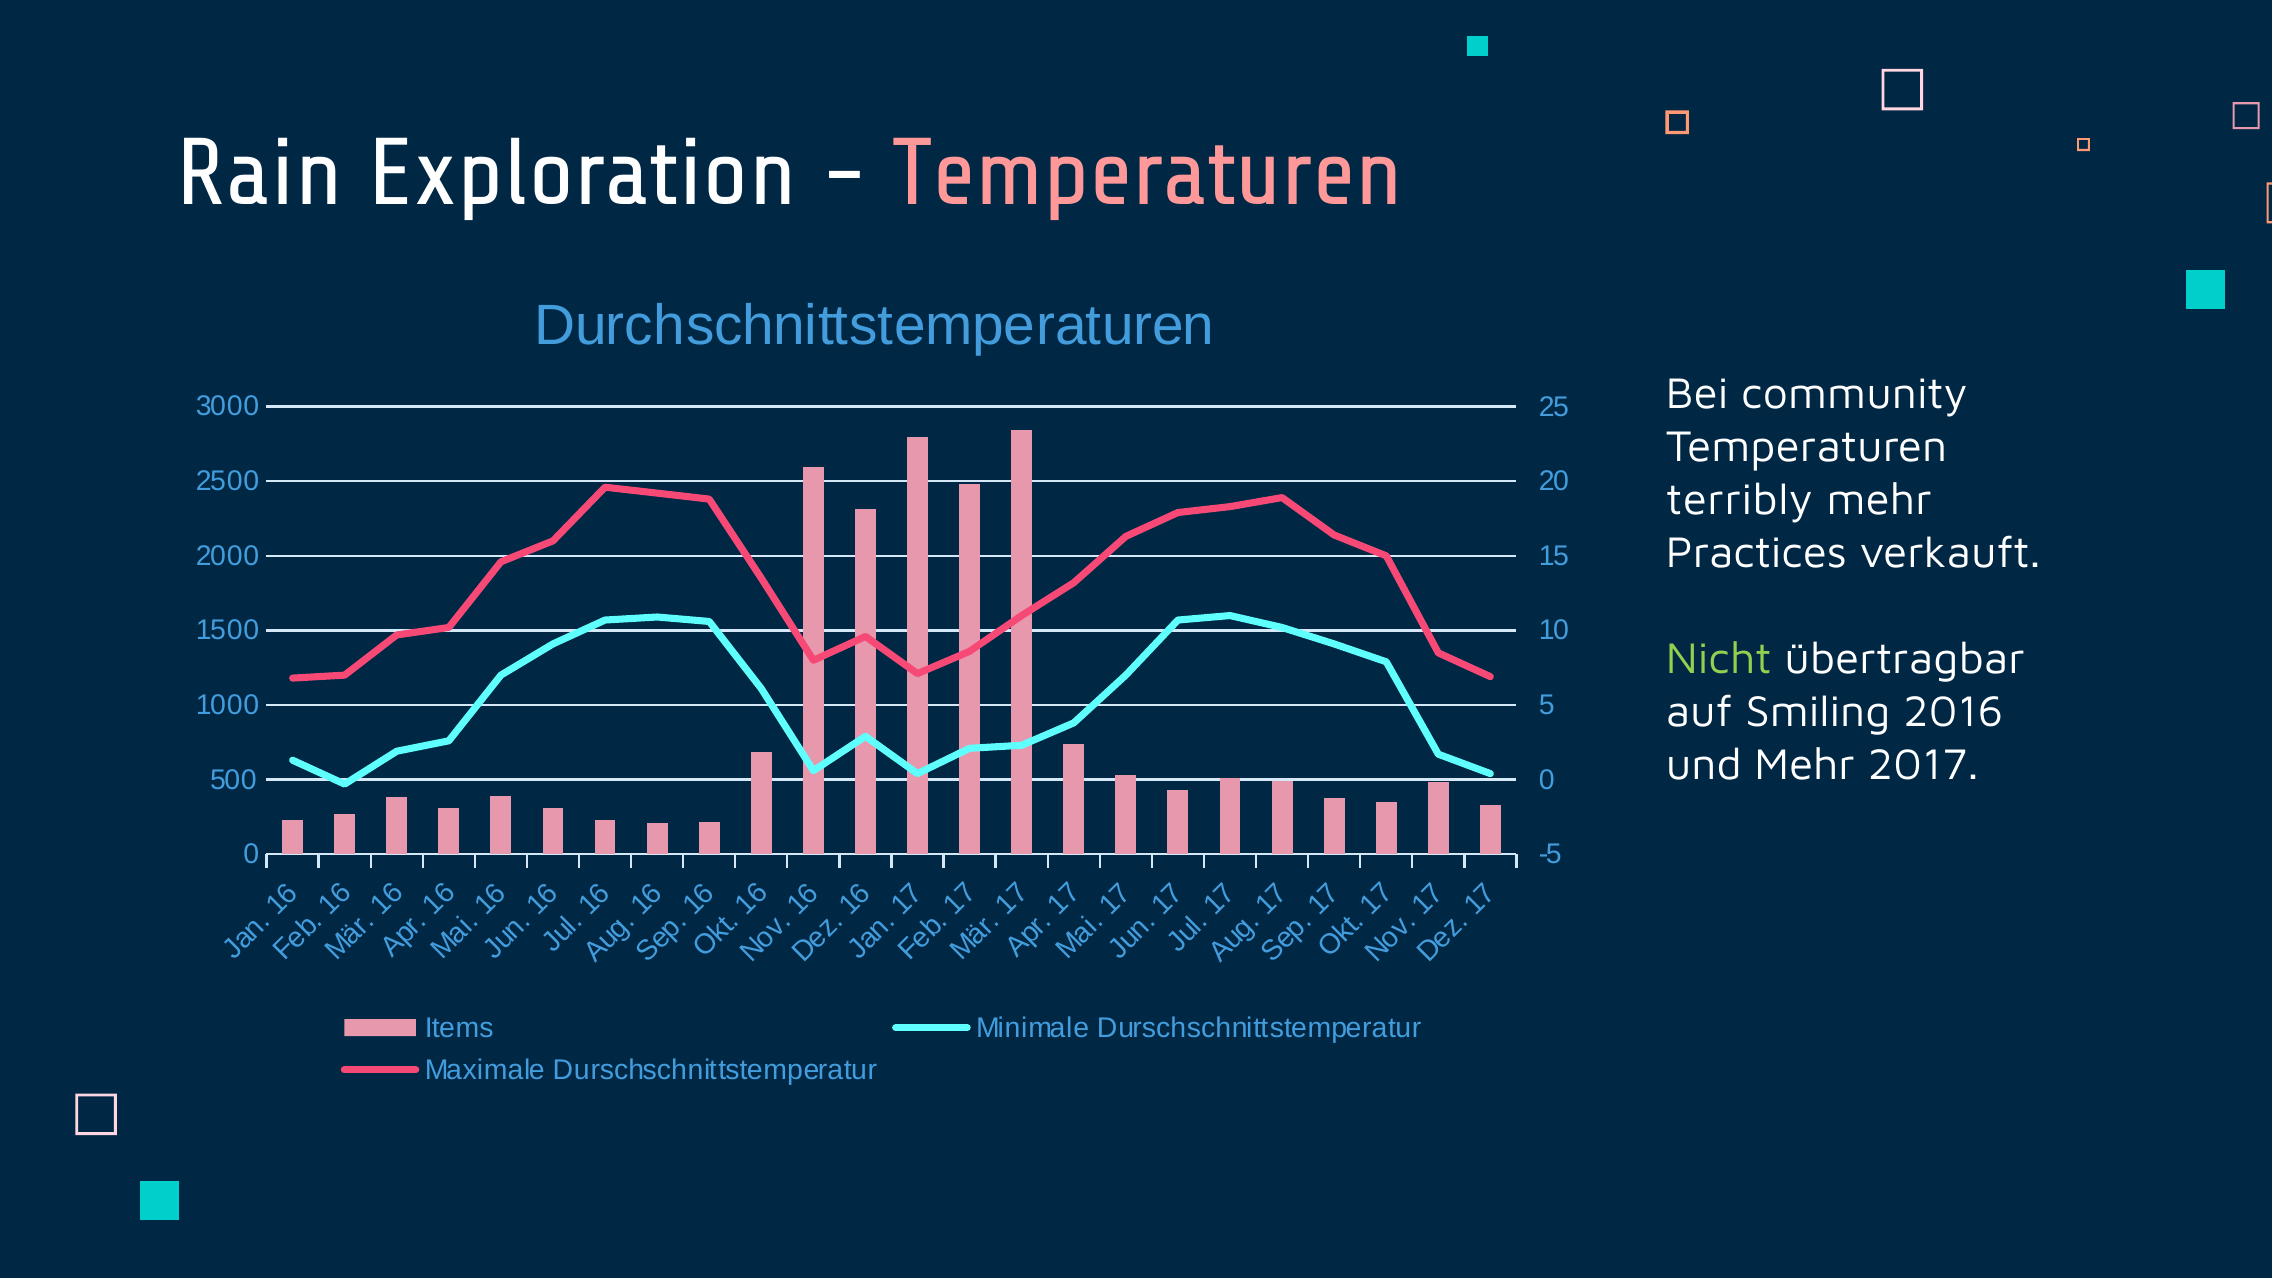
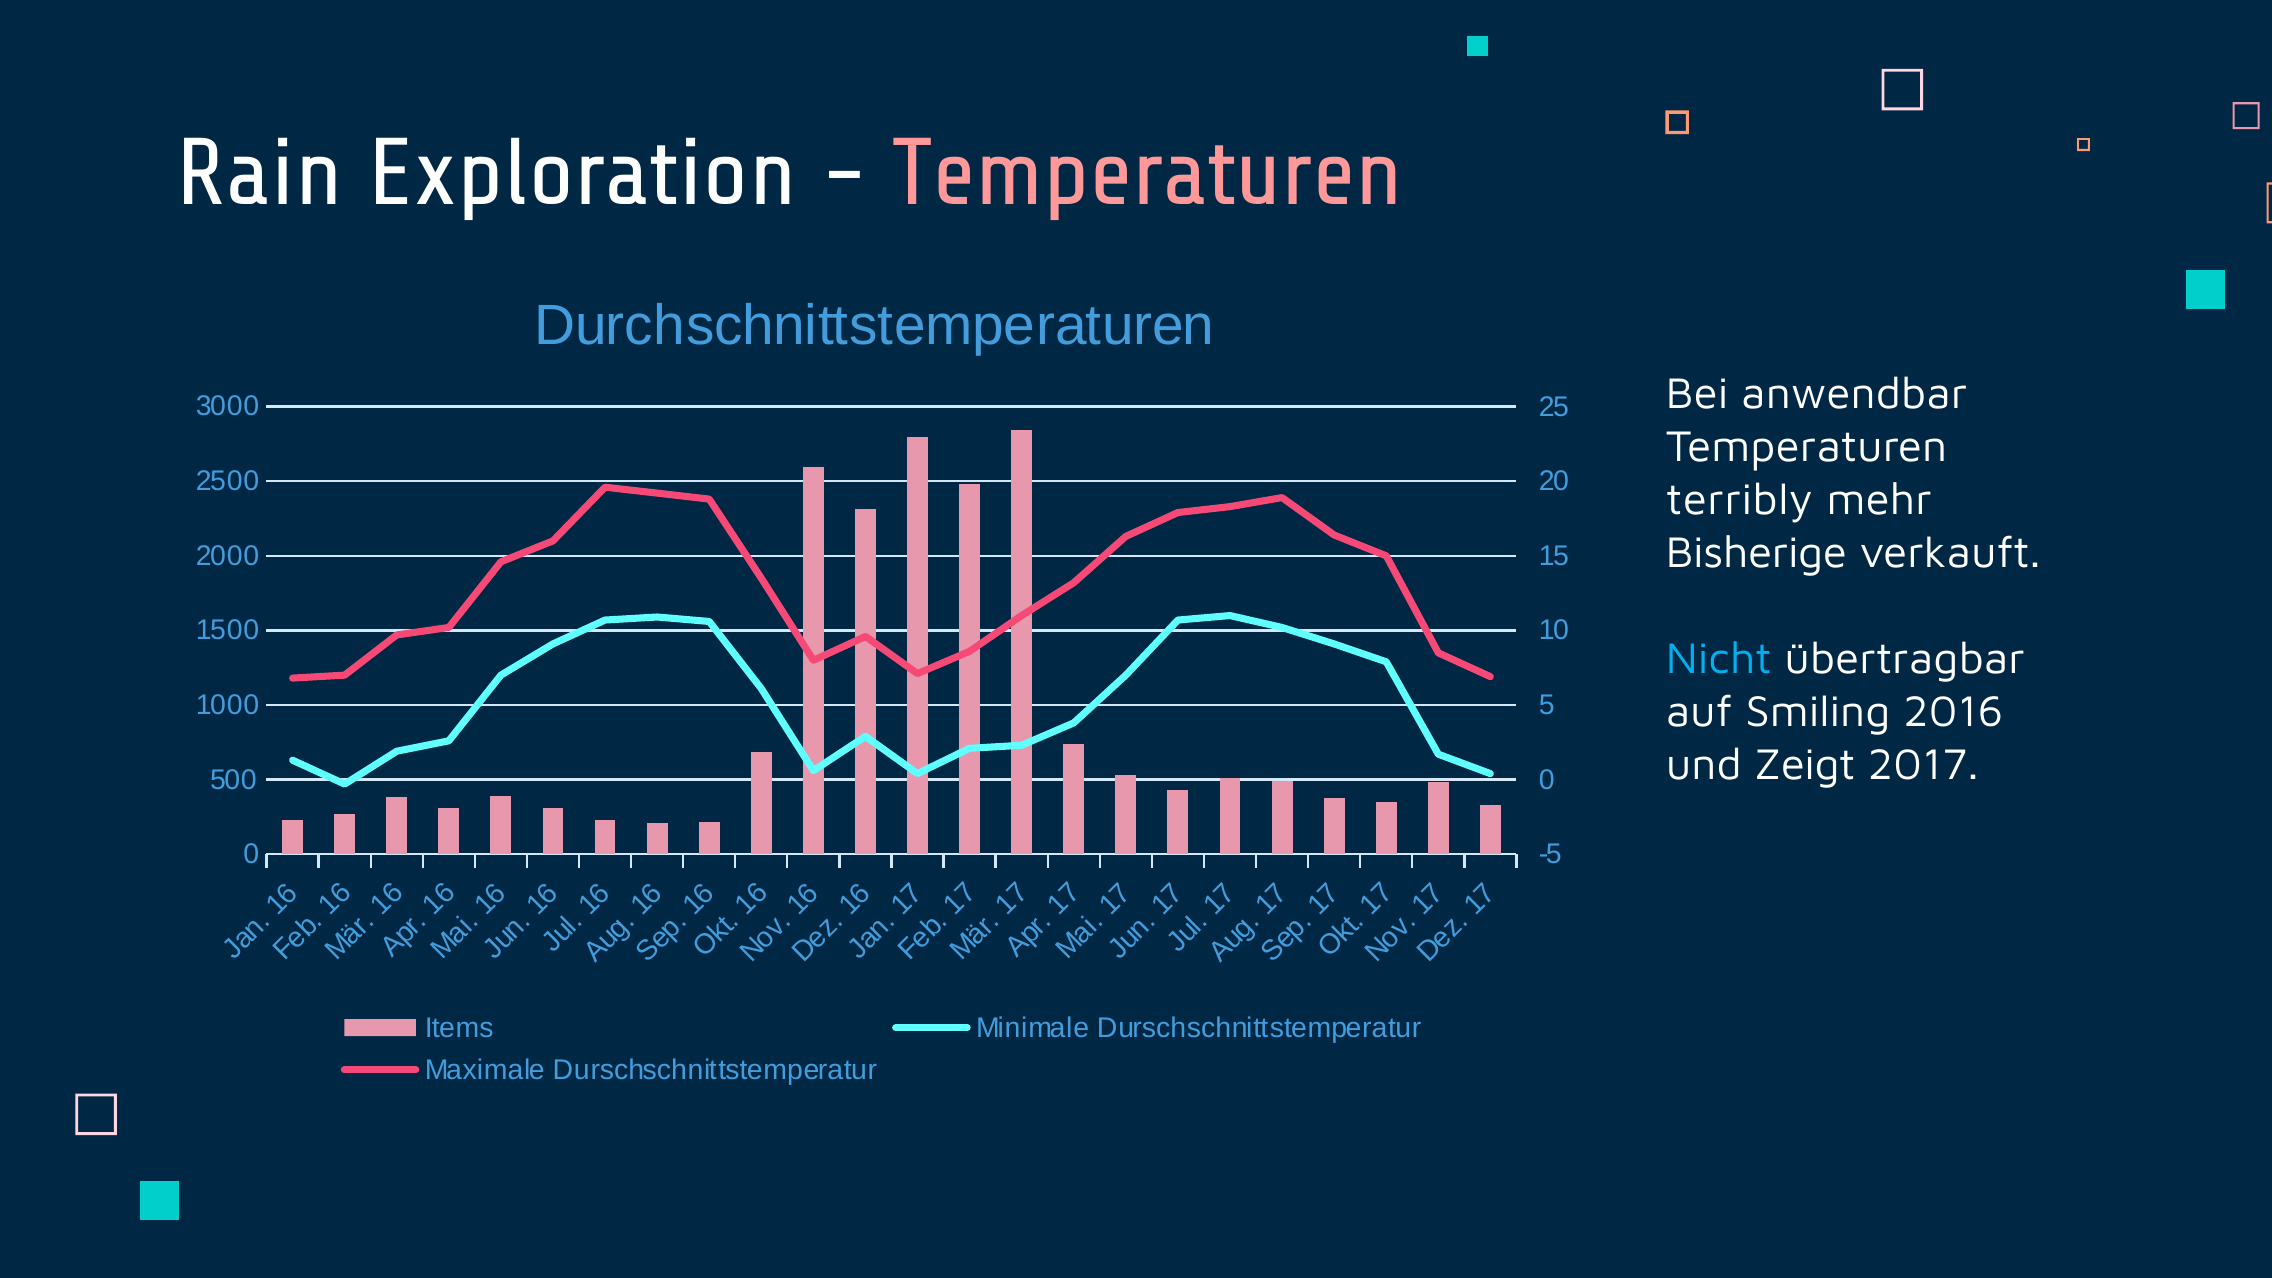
community: community -> anwendbar
Practices: Practices -> Bisherige
Nicht colour: light green -> light blue
und Mehr: Mehr -> Zeigt
